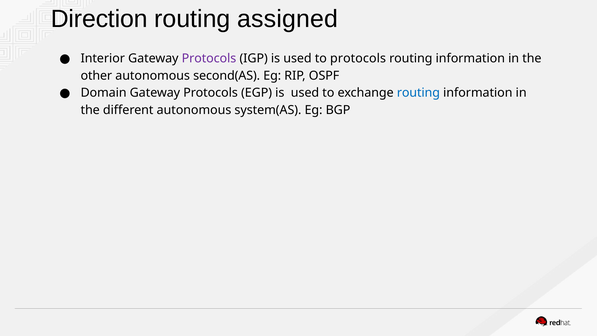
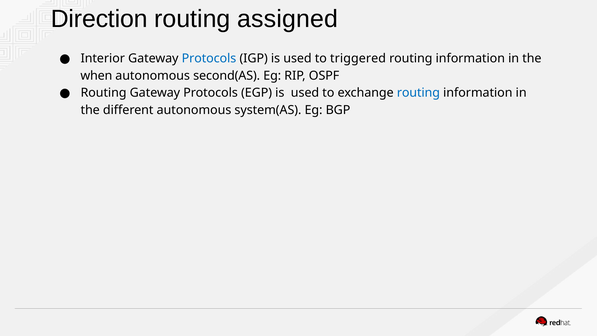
Protocols at (209, 59) colour: purple -> blue
to protocols: protocols -> triggered
other: other -> when
Domain at (104, 93): Domain -> Routing
